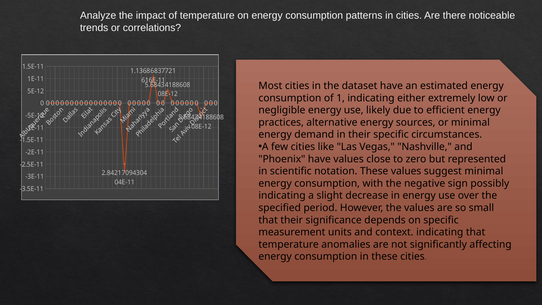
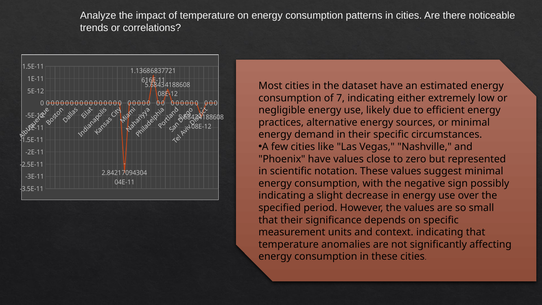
1: 1 -> 7
